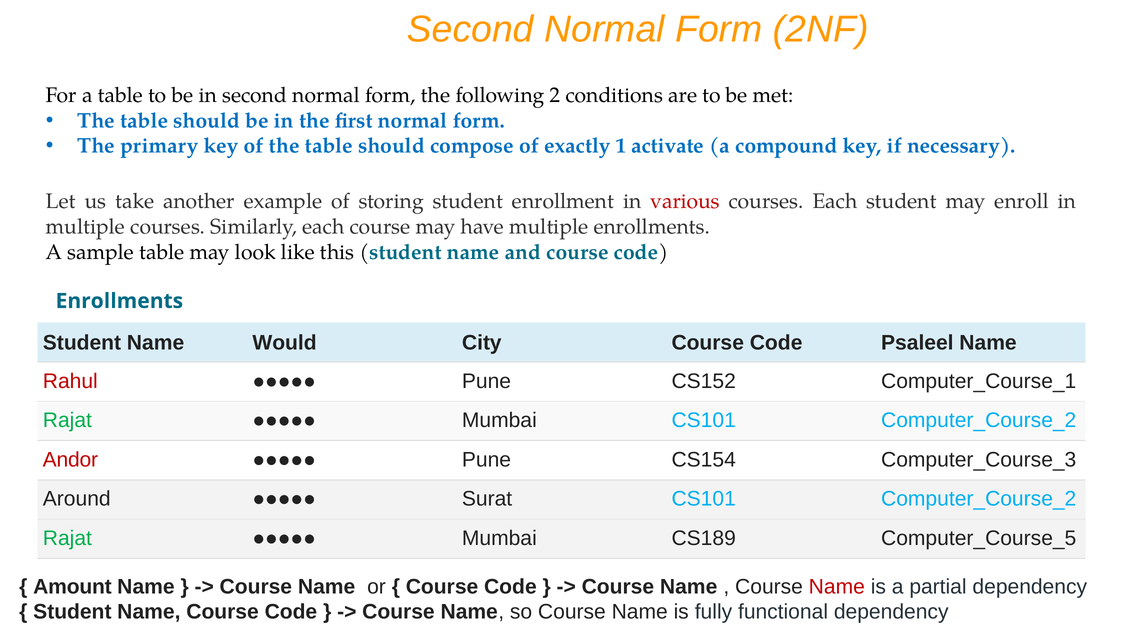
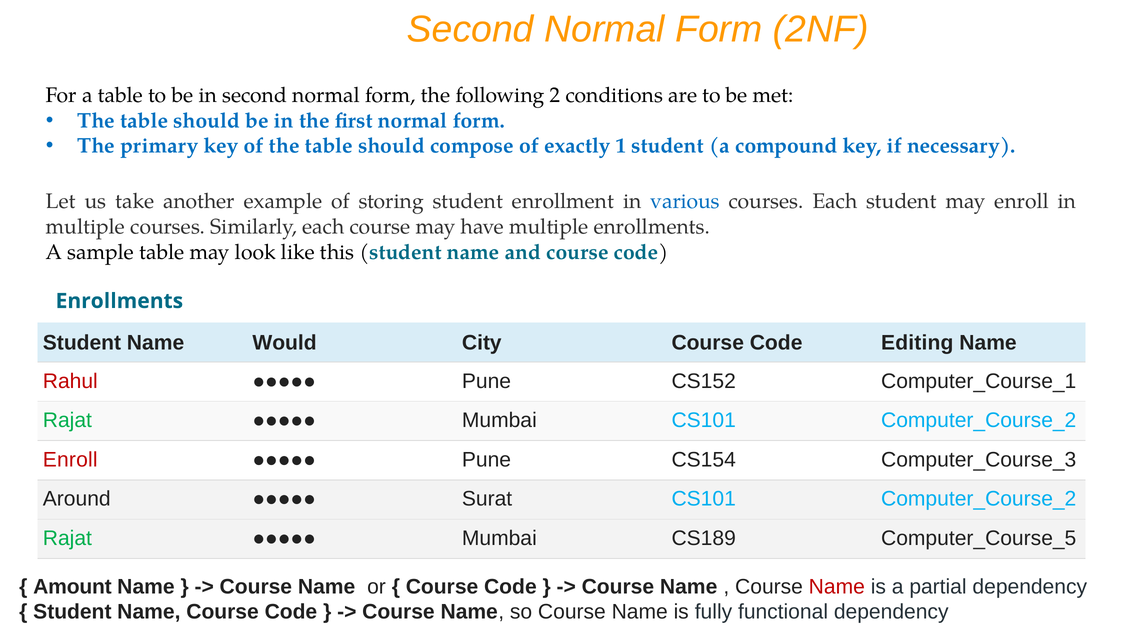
1 activate: activate -> student
various colour: red -> blue
Psaleel: Psaleel -> Editing
Andor at (70, 460): Andor -> Enroll
